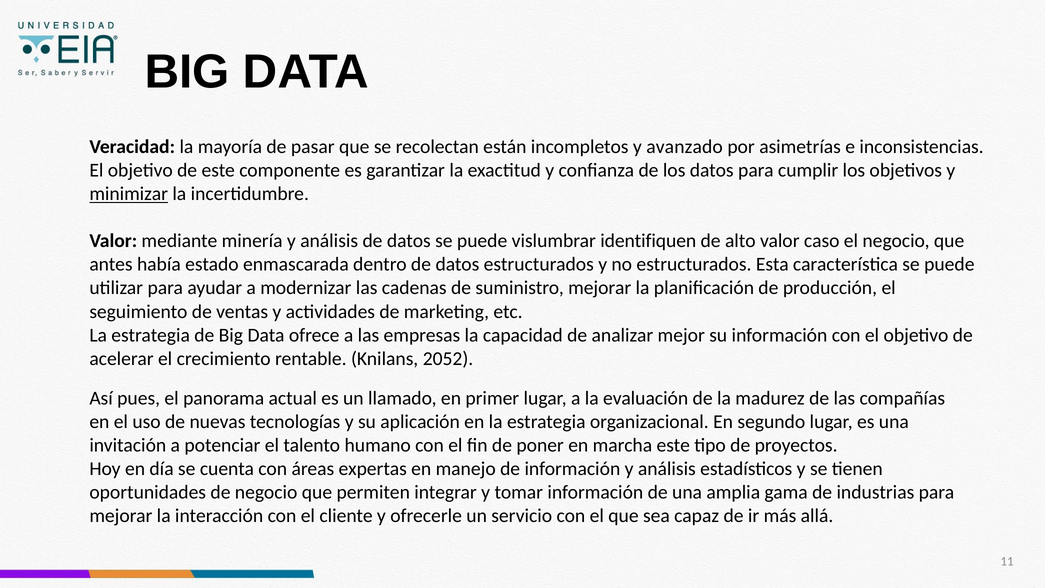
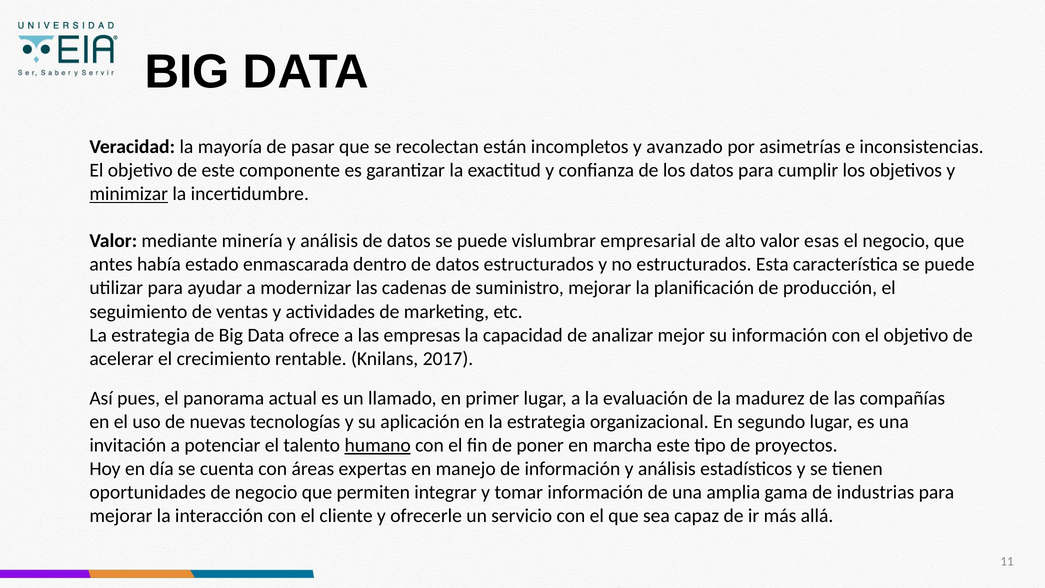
identifiquen: identifiquen -> empresarial
caso: caso -> esas
2052: 2052 -> 2017
humano underline: none -> present
